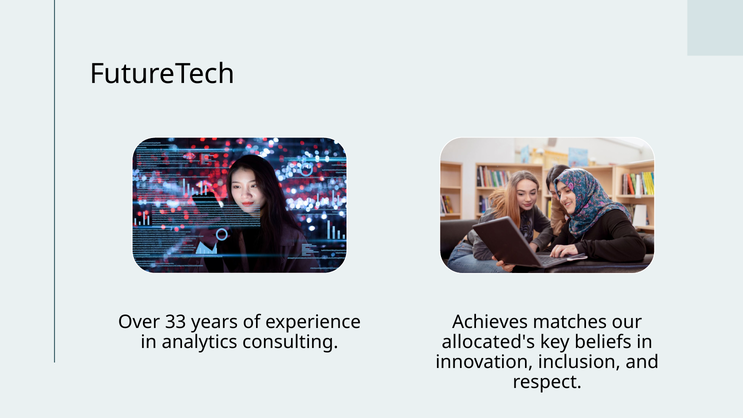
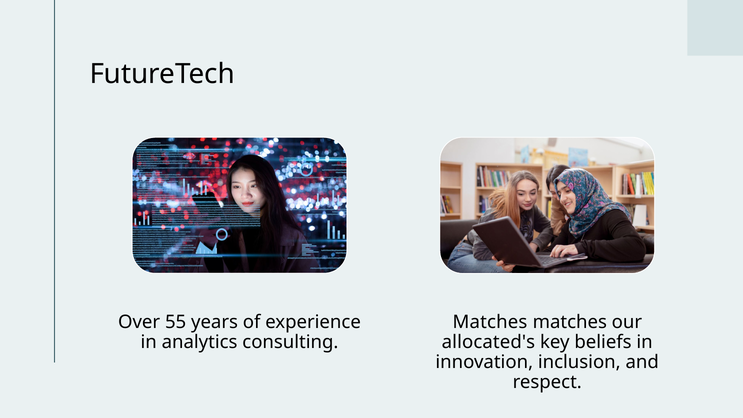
33: 33 -> 55
Achieves at (490, 322): Achieves -> Matches
